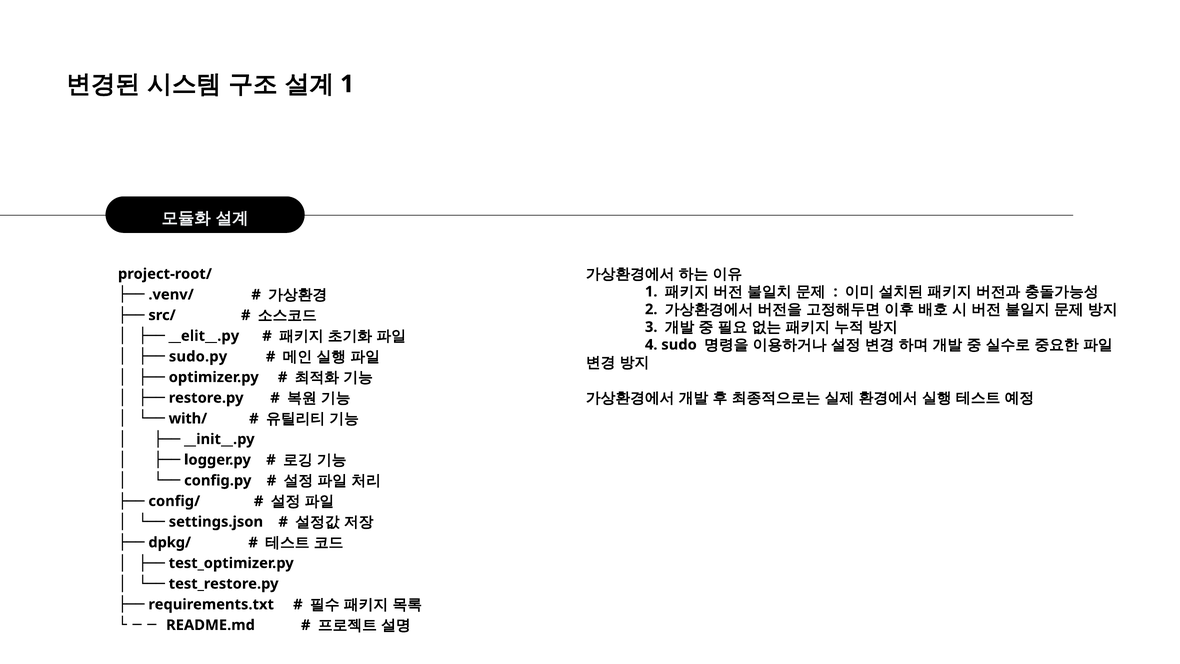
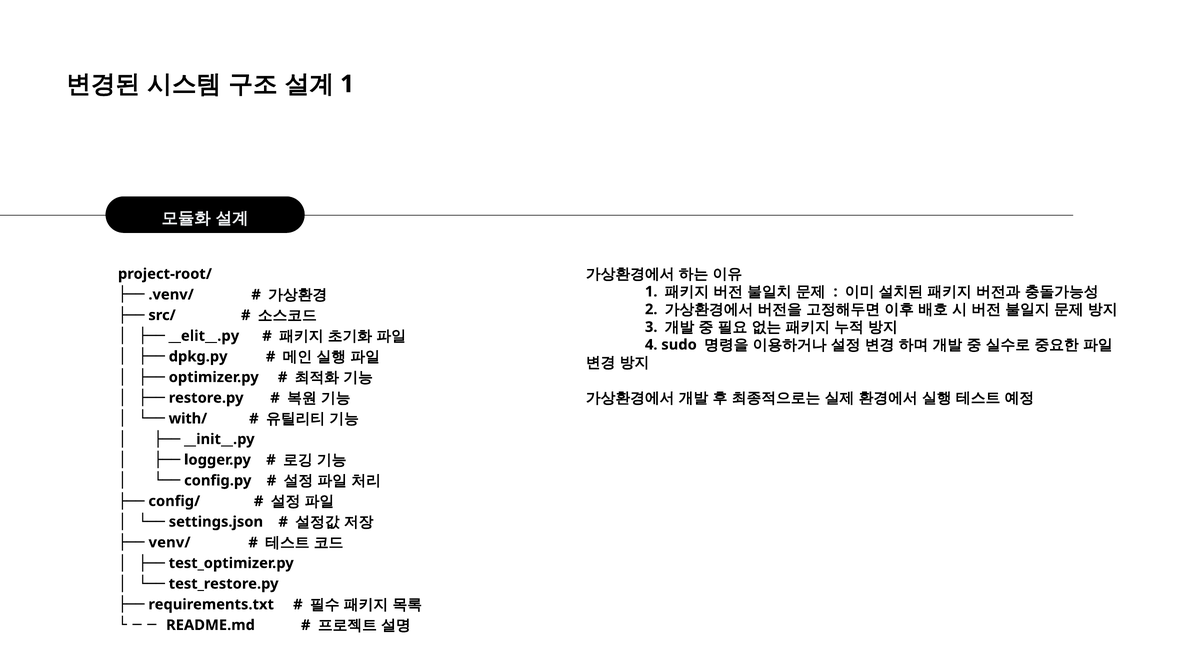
sudo.py: sudo.py -> dpkg.py
dpkg/: dpkg/ -> venv/
